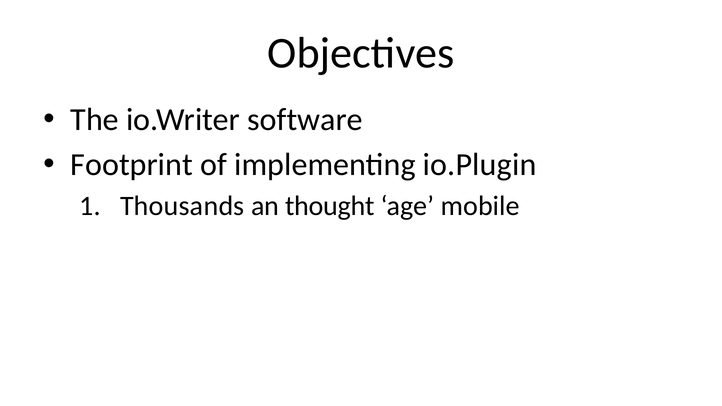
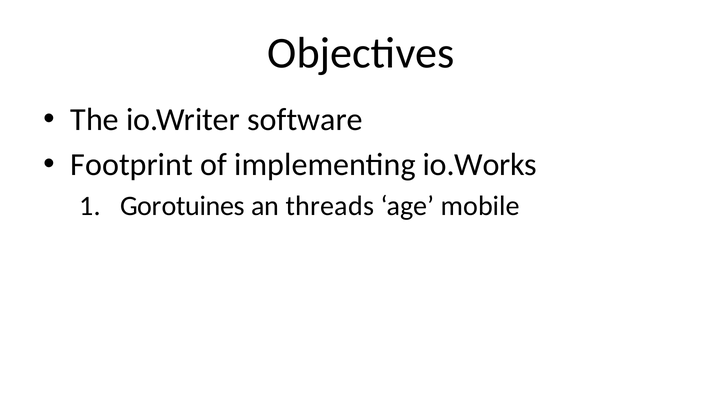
io.Plugin: io.Plugin -> io.Works
Thousands: Thousands -> Gorotuines
thought: thought -> threads
